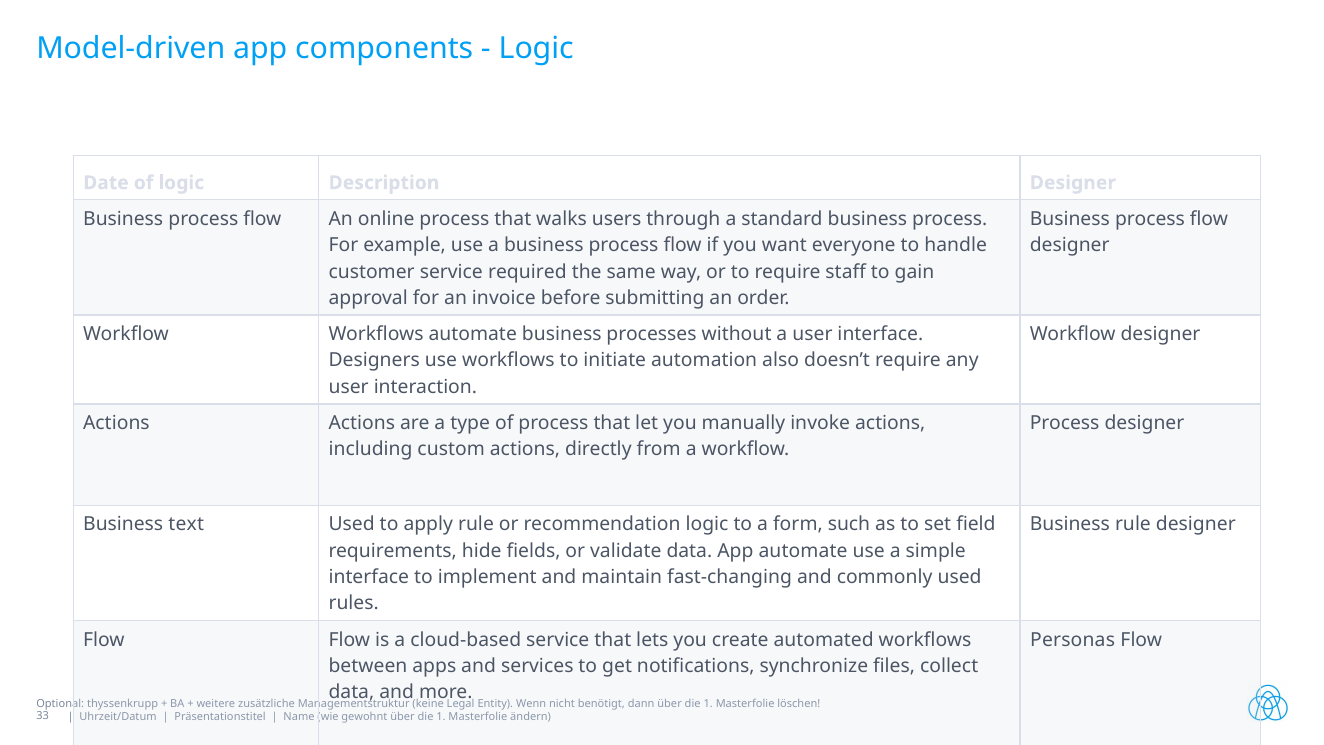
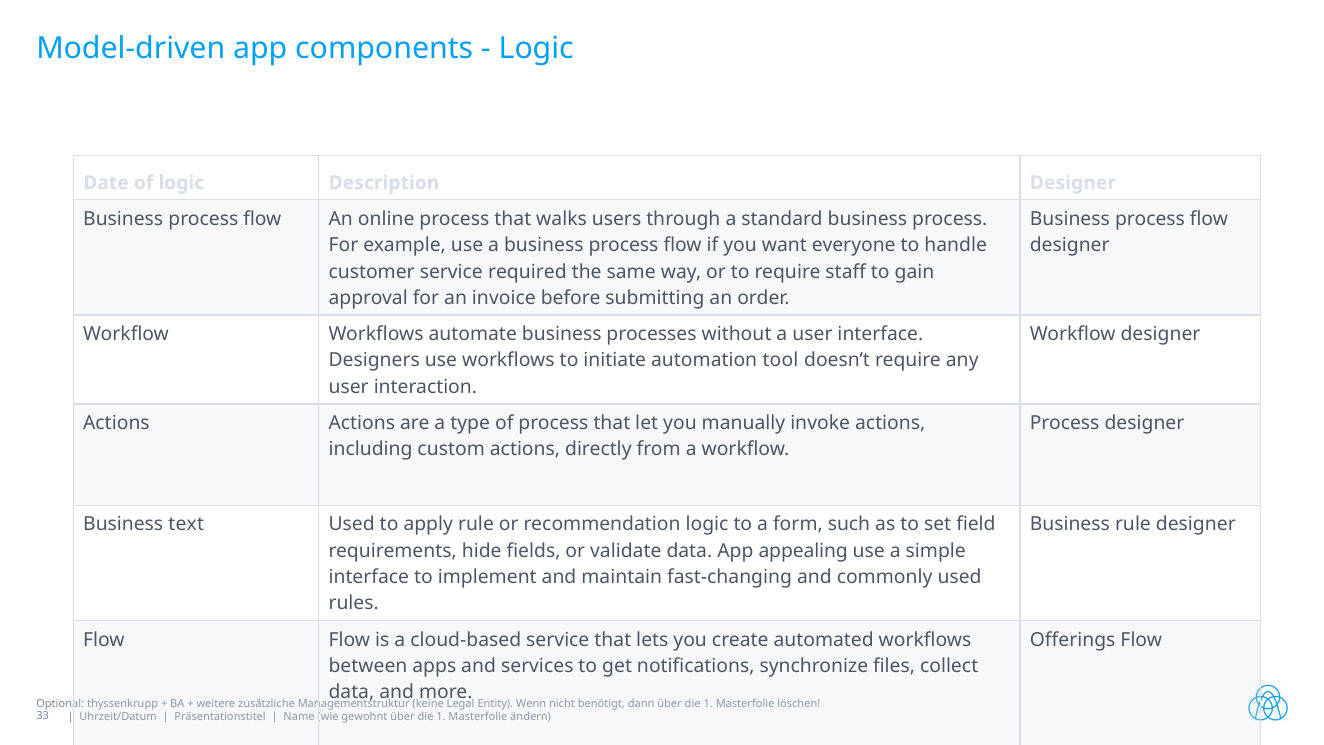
also: also -> tool
App automate: automate -> appealing
Personas: Personas -> Offerings
